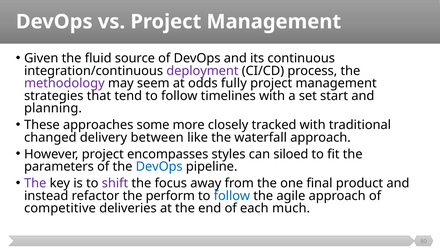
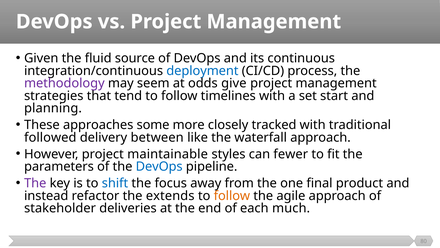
deployment colour: purple -> blue
fully: fully -> give
changed: changed -> followed
encompasses: encompasses -> maintainable
siloed: siloed -> fewer
shift colour: purple -> blue
perform: perform -> extends
follow at (232, 195) colour: blue -> orange
competitive: competitive -> stakeholder
